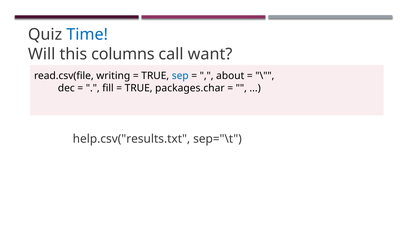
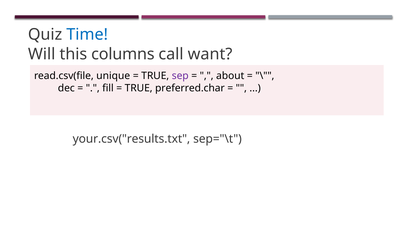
writing: writing -> unique
sep colour: blue -> purple
packages.char: packages.char -> preferred.char
help.csv("results.txt: help.csv("results.txt -> your.csv("results.txt
